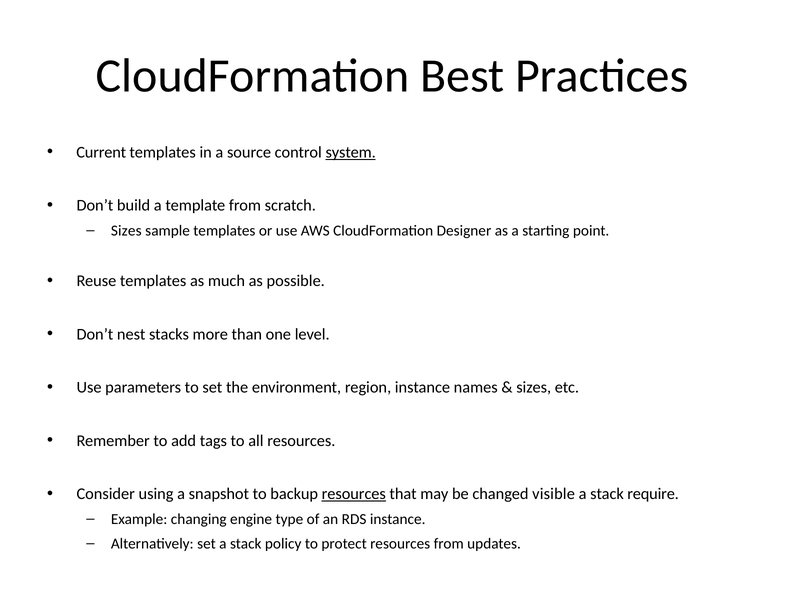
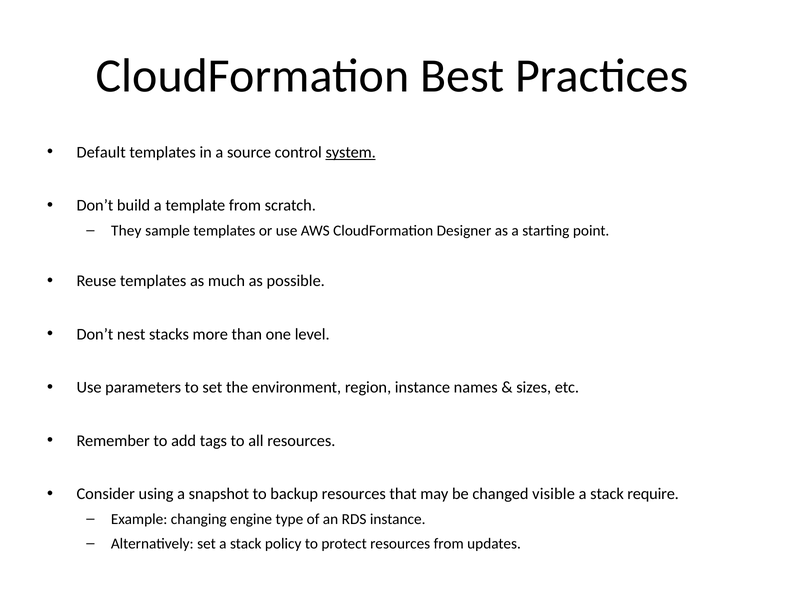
Current: Current -> Default
Sizes at (126, 230): Sizes -> They
resources at (354, 494) underline: present -> none
